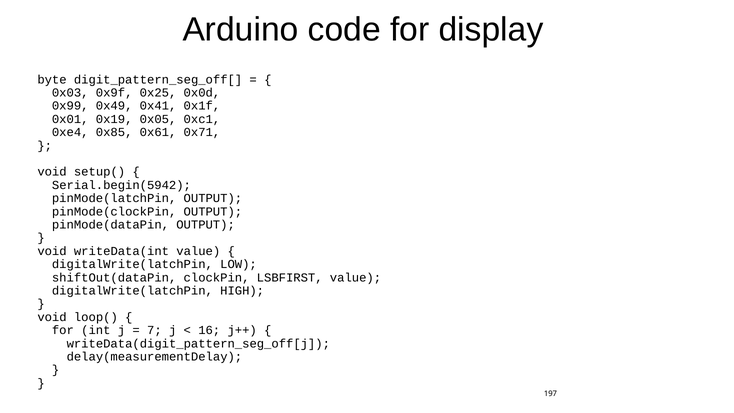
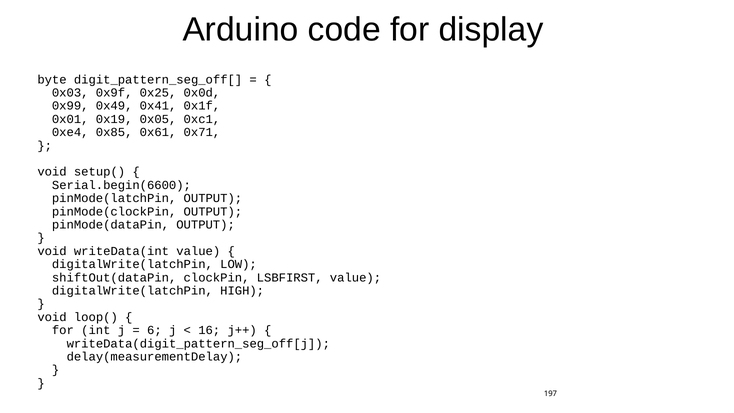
Serial.begin(5942: Serial.begin(5942 -> Serial.begin(6600
7: 7 -> 6
